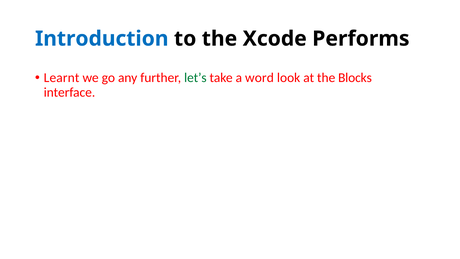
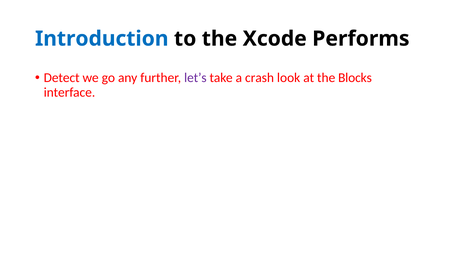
Learnt: Learnt -> Detect
let’s colour: green -> purple
word: word -> crash
